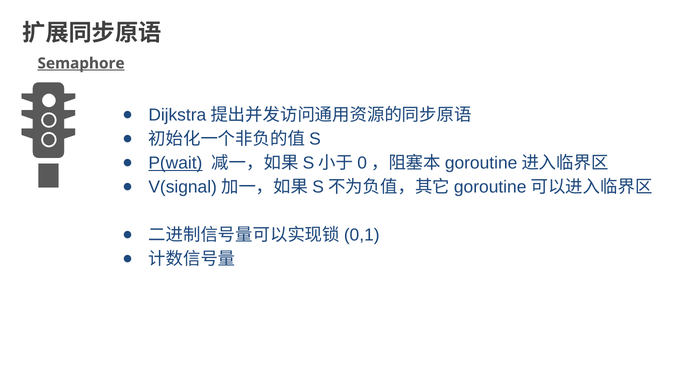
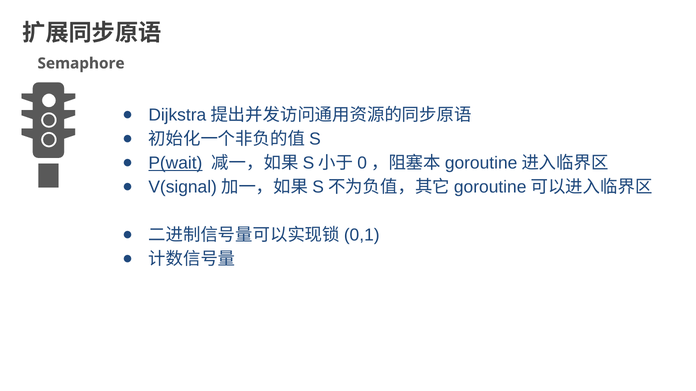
Semaphore underline: present -> none
